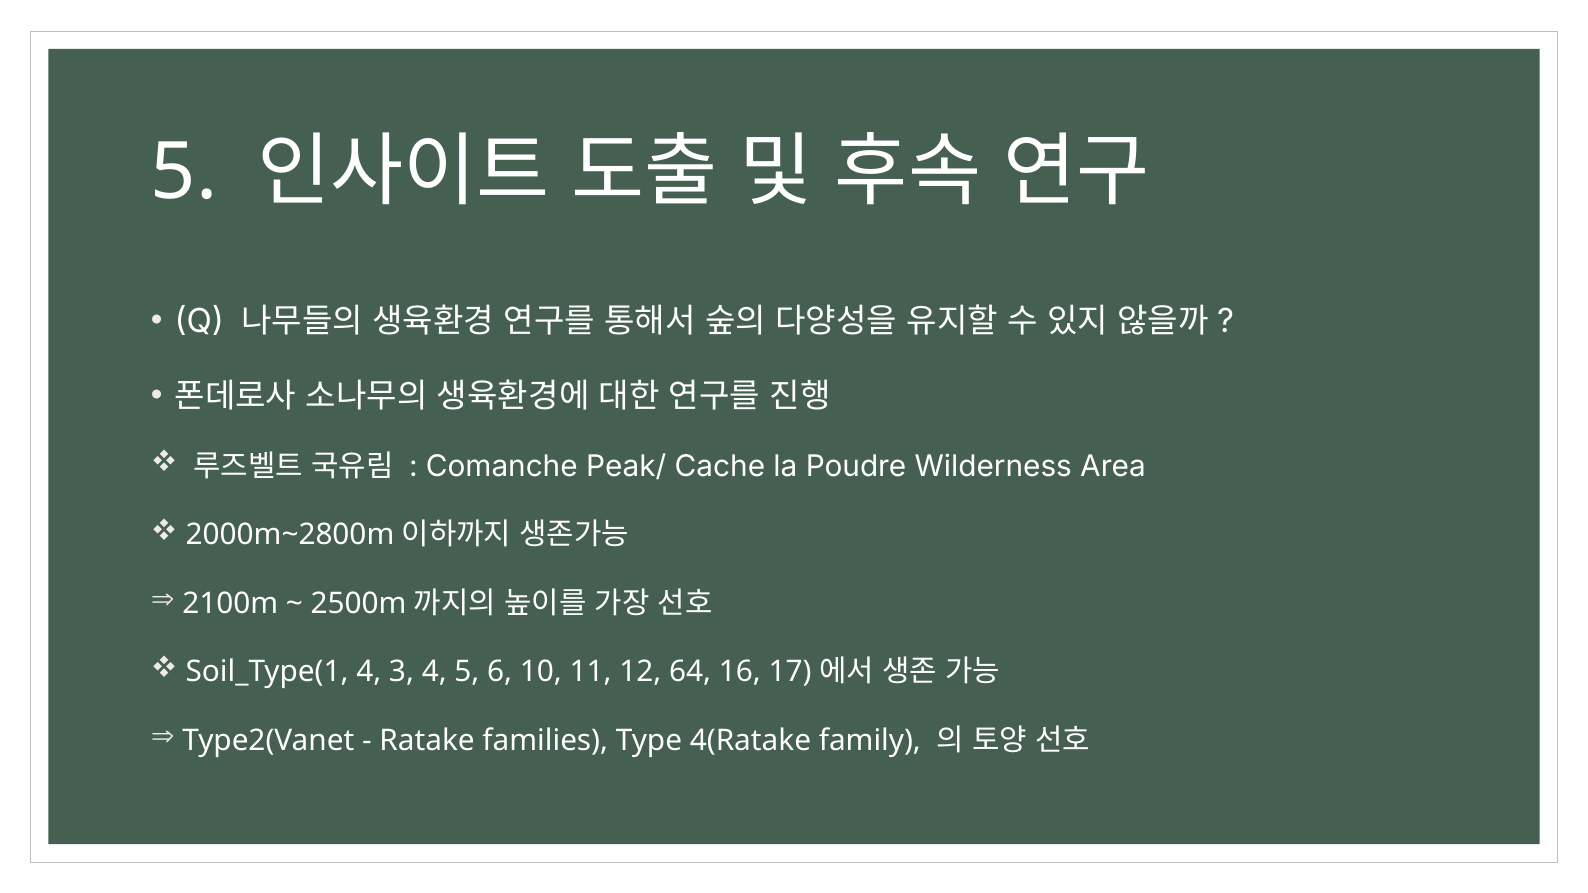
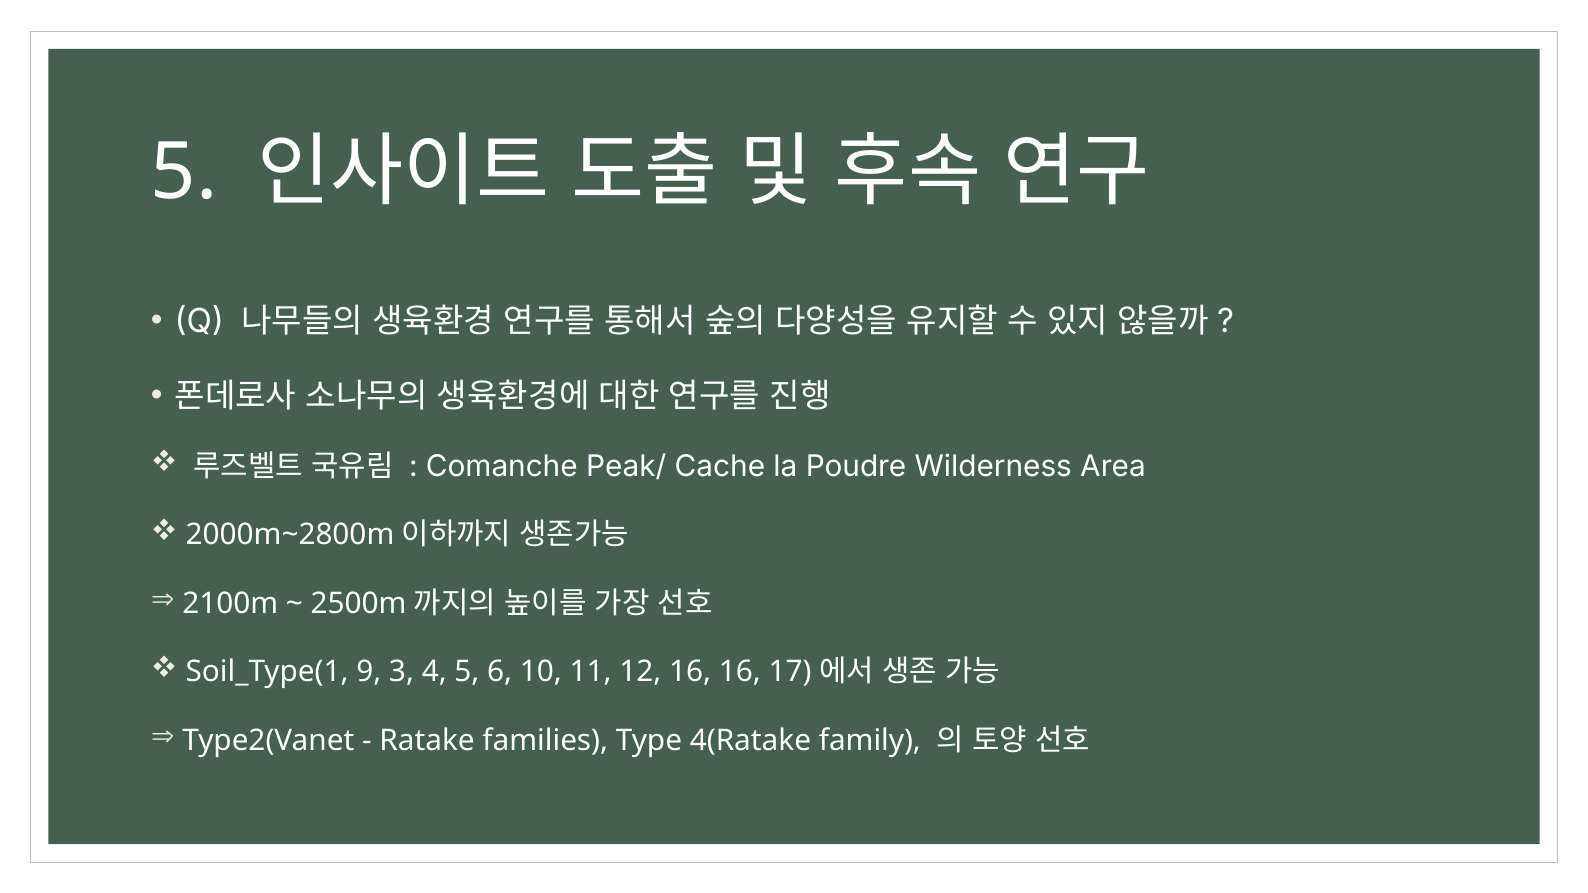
Soil_Type(1 4: 4 -> 9
12 64: 64 -> 16
